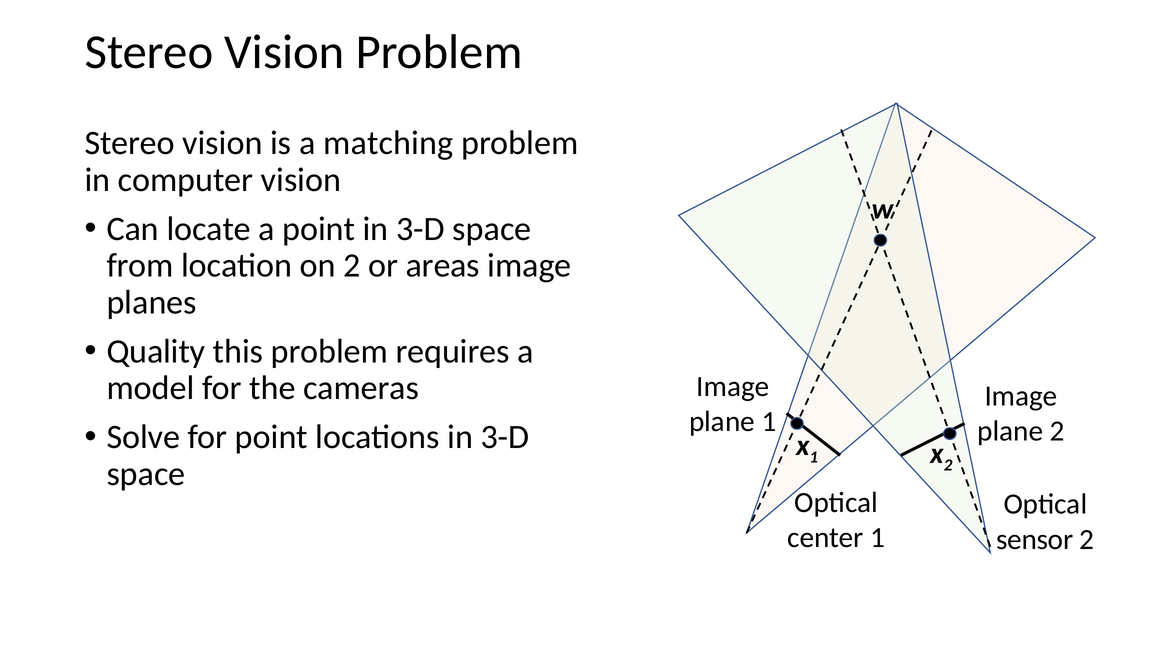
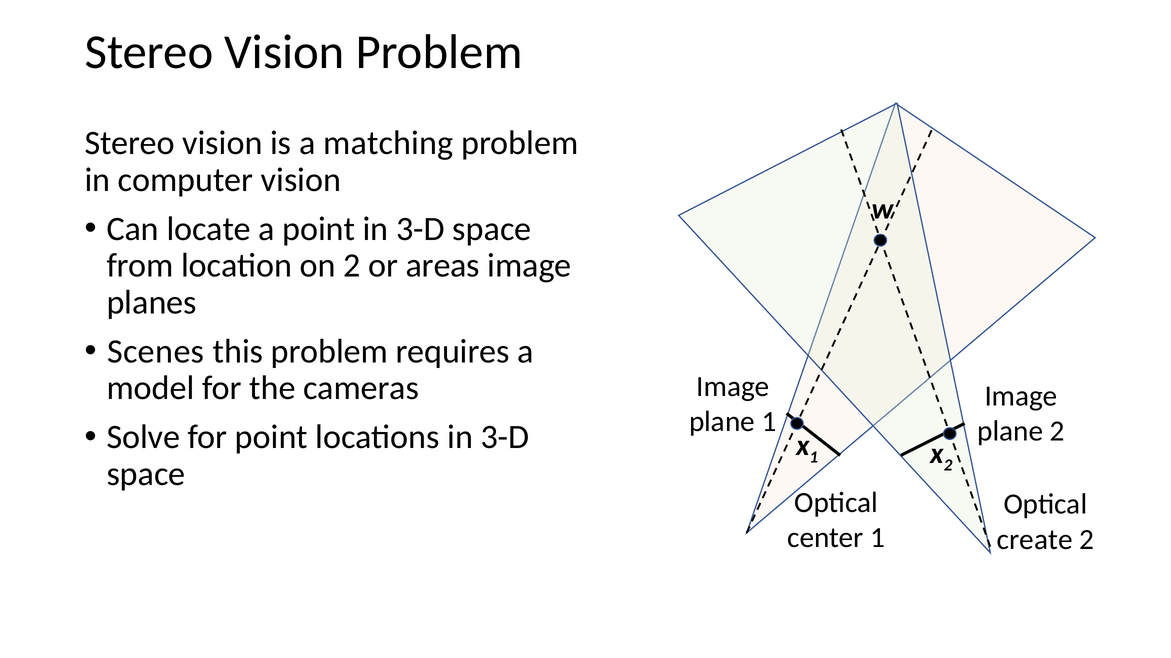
Quality: Quality -> Scenes
sensor: sensor -> create
